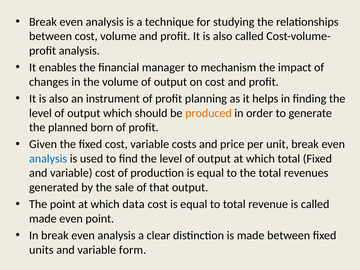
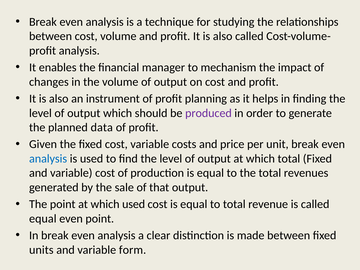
produced colour: orange -> purple
born: born -> data
which data: data -> used
made at (43, 219): made -> equal
